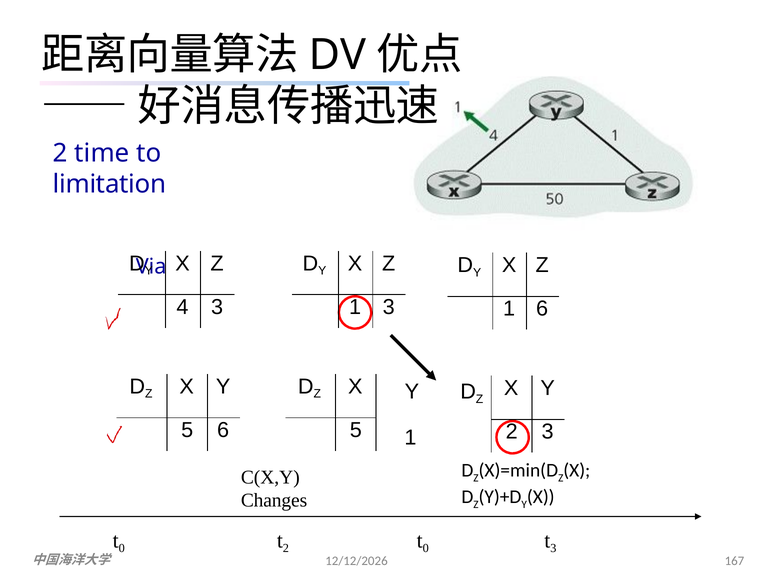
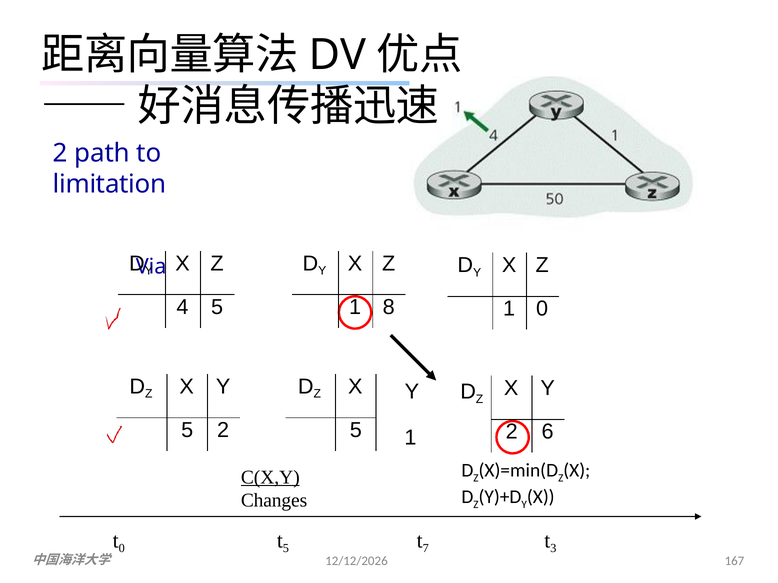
time: time -> path
4 3: 3 -> 5
1 3: 3 -> 8
1 6: 6 -> 0
5 6: 6 -> 2
2 3: 3 -> 6
C(X,Y underline: none -> present
2 at (286, 549): 2 -> 5
0 at (426, 549): 0 -> 7
